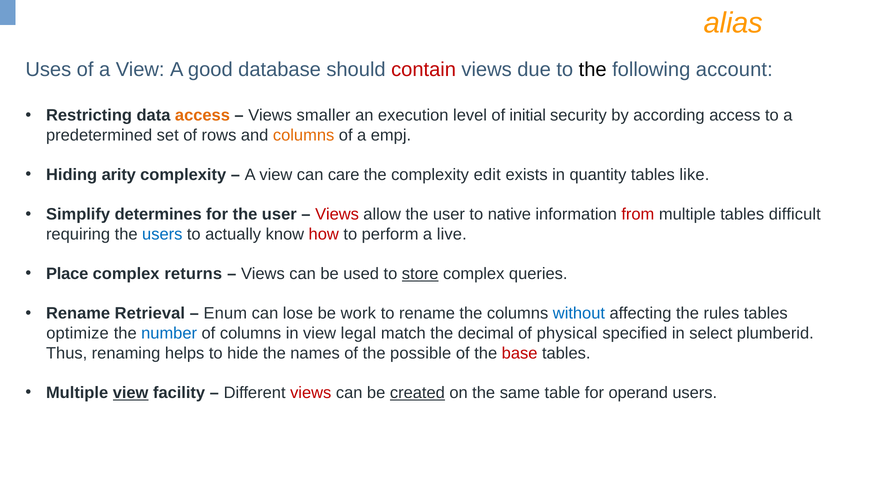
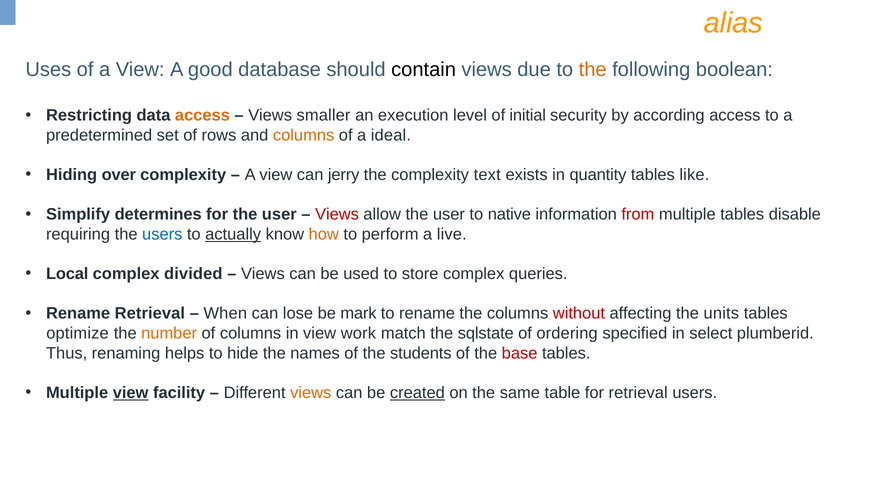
contain colour: red -> black
the at (593, 70) colour: black -> orange
account: account -> boolean
empj: empj -> ideal
arity: arity -> over
care: care -> jerry
edit: edit -> text
difficult: difficult -> disable
actually underline: none -> present
how colour: red -> orange
Place: Place -> Local
returns: returns -> divided
store underline: present -> none
Enum: Enum -> When
work: work -> mark
without colour: blue -> red
rules: rules -> units
number colour: blue -> orange
legal: legal -> work
decimal: decimal -> sqlstate
physical: physical -> ordering
possible: possible -> students
views at (311, 392) colour: red -> orange
for operand: operand -> retrieval
